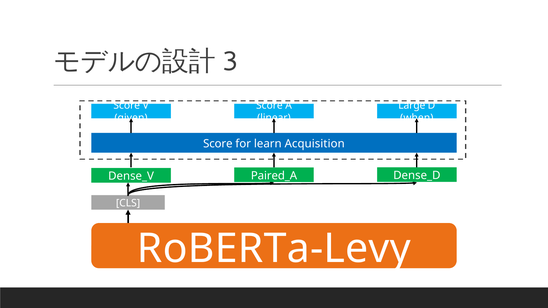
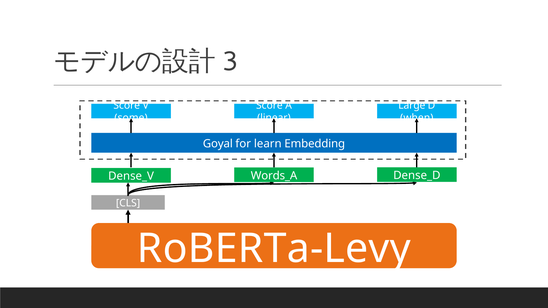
given: given -> some
Score at (218, 144): Score -> Goyal
Acquisition: Acquisition -> Embedding
Paired_A: Paired_A -> Words_A
